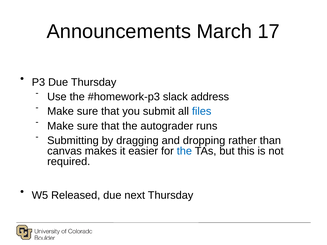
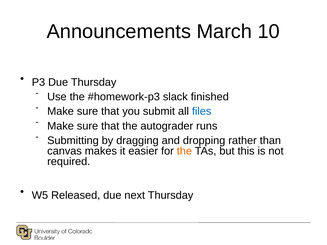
17: 17 -> 10
address: address -> finished
the at (184, 151) colour: blue -> orange
